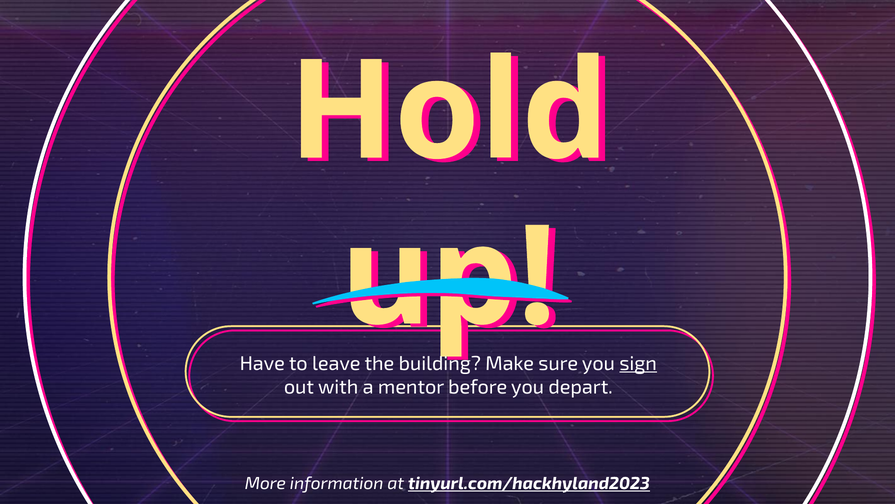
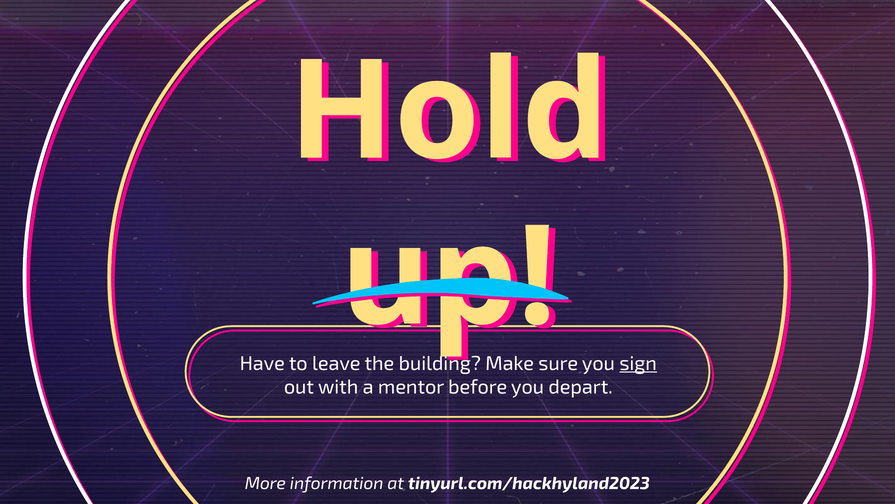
tinyurl.com/hackhyland2023 underline: present -> none
